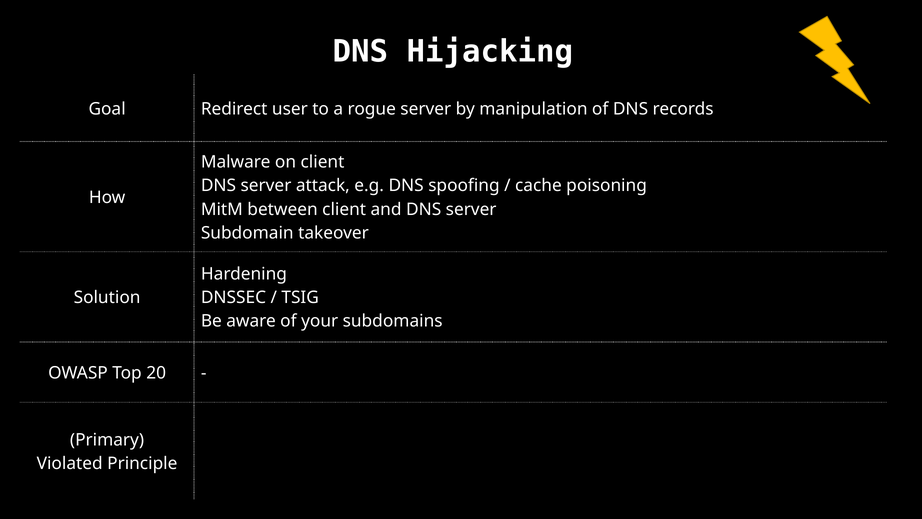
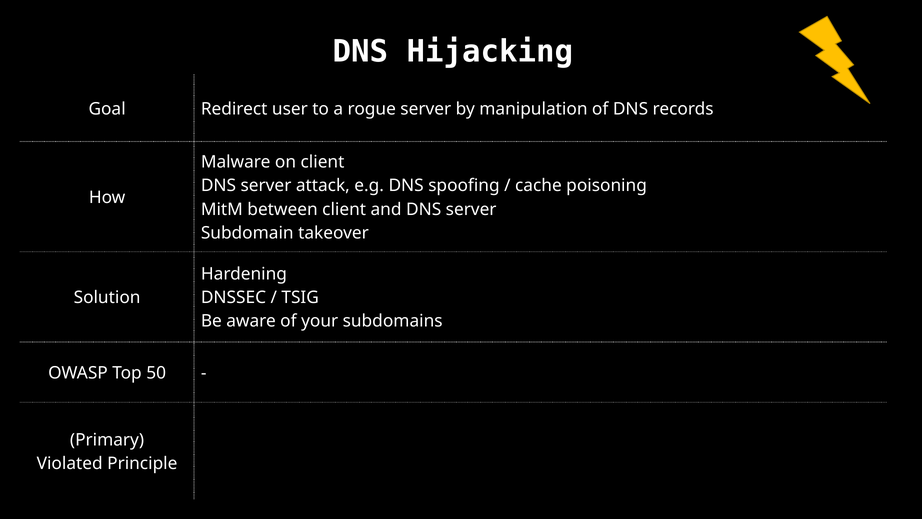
20: 20 -> 50
